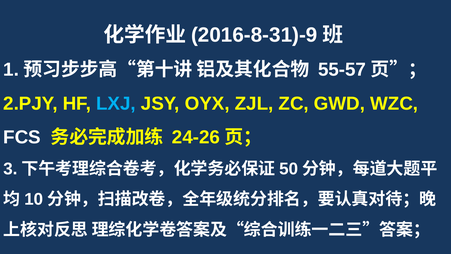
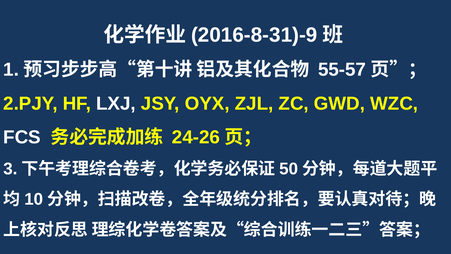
LXJ colour: light blue -> white
